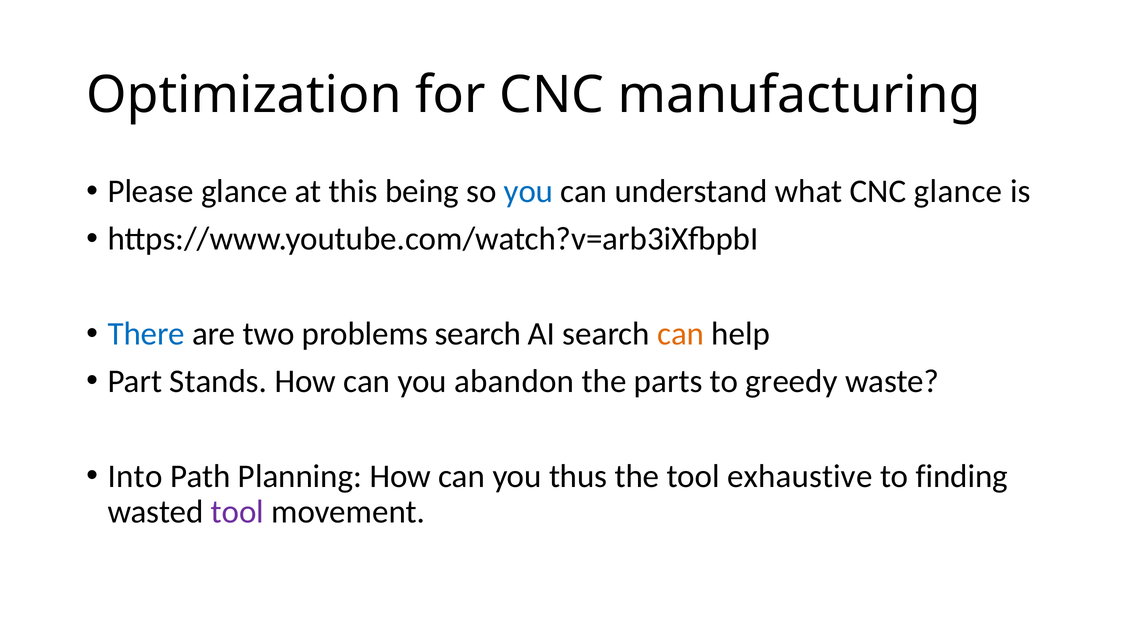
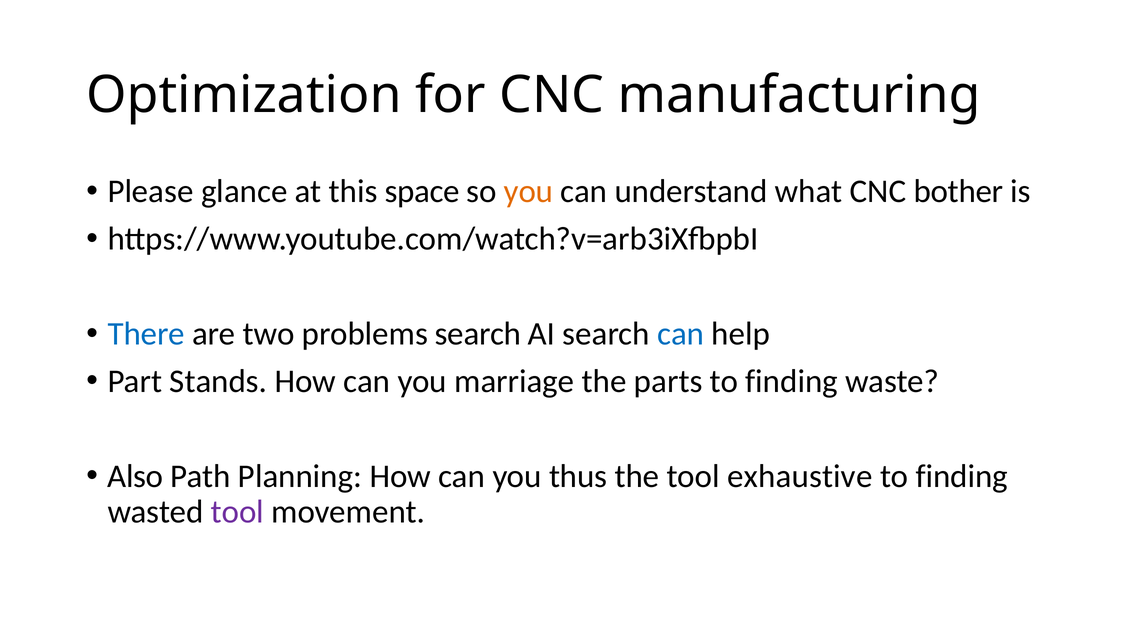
being: being -> space
you at (528, 191) colour: blue -> orange
CNC glance: glance -> bother
can at (681, 334) colour: orange -> blue
abandon: abandon -> marriage
parts to greedy: greedy -> finding
Into: Into -> Also
